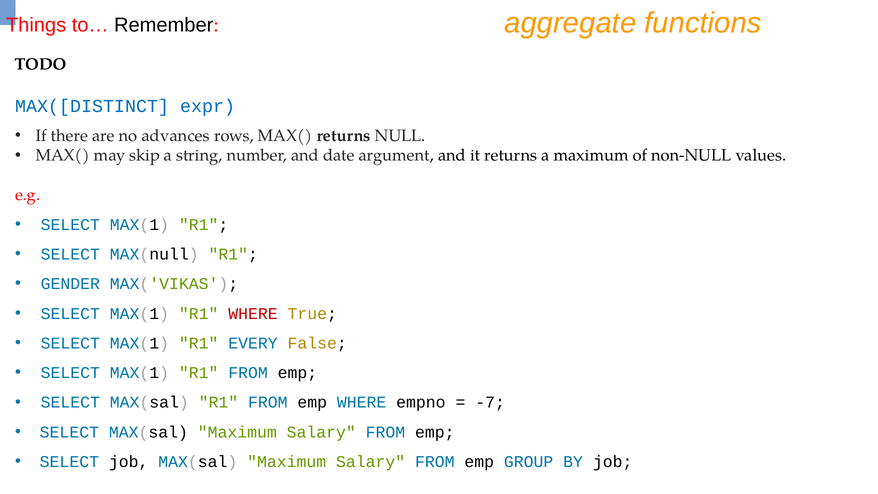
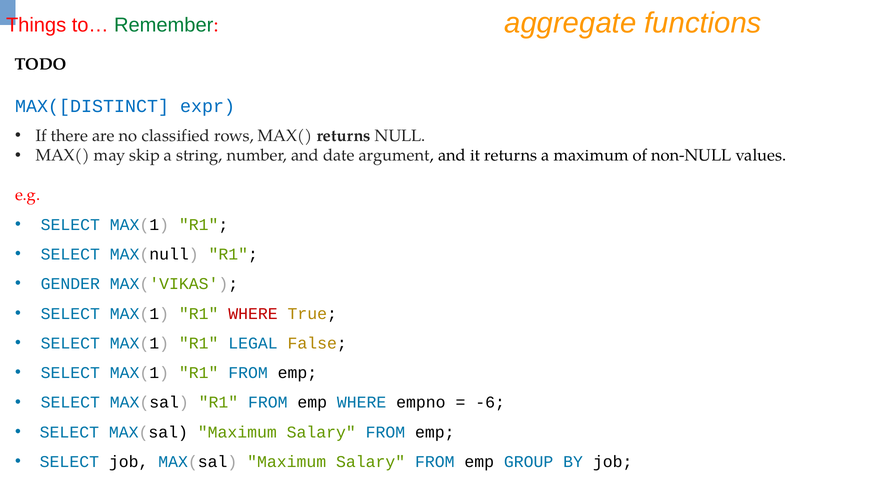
Remember colour: black -> green
advances: advances -> classified
EVERY: EVERY -> LEGAL
-7: -7 -> -6
